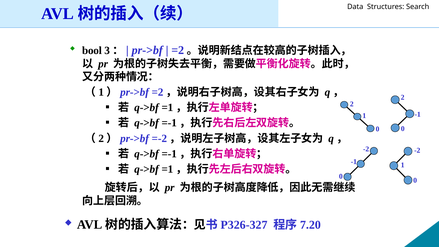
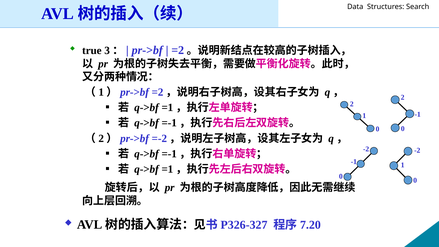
bool: bool -> true
